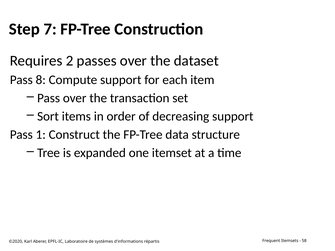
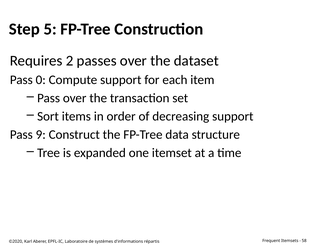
7: 7 -> 5
8: 8 -> 0
1: 1 -> 9
